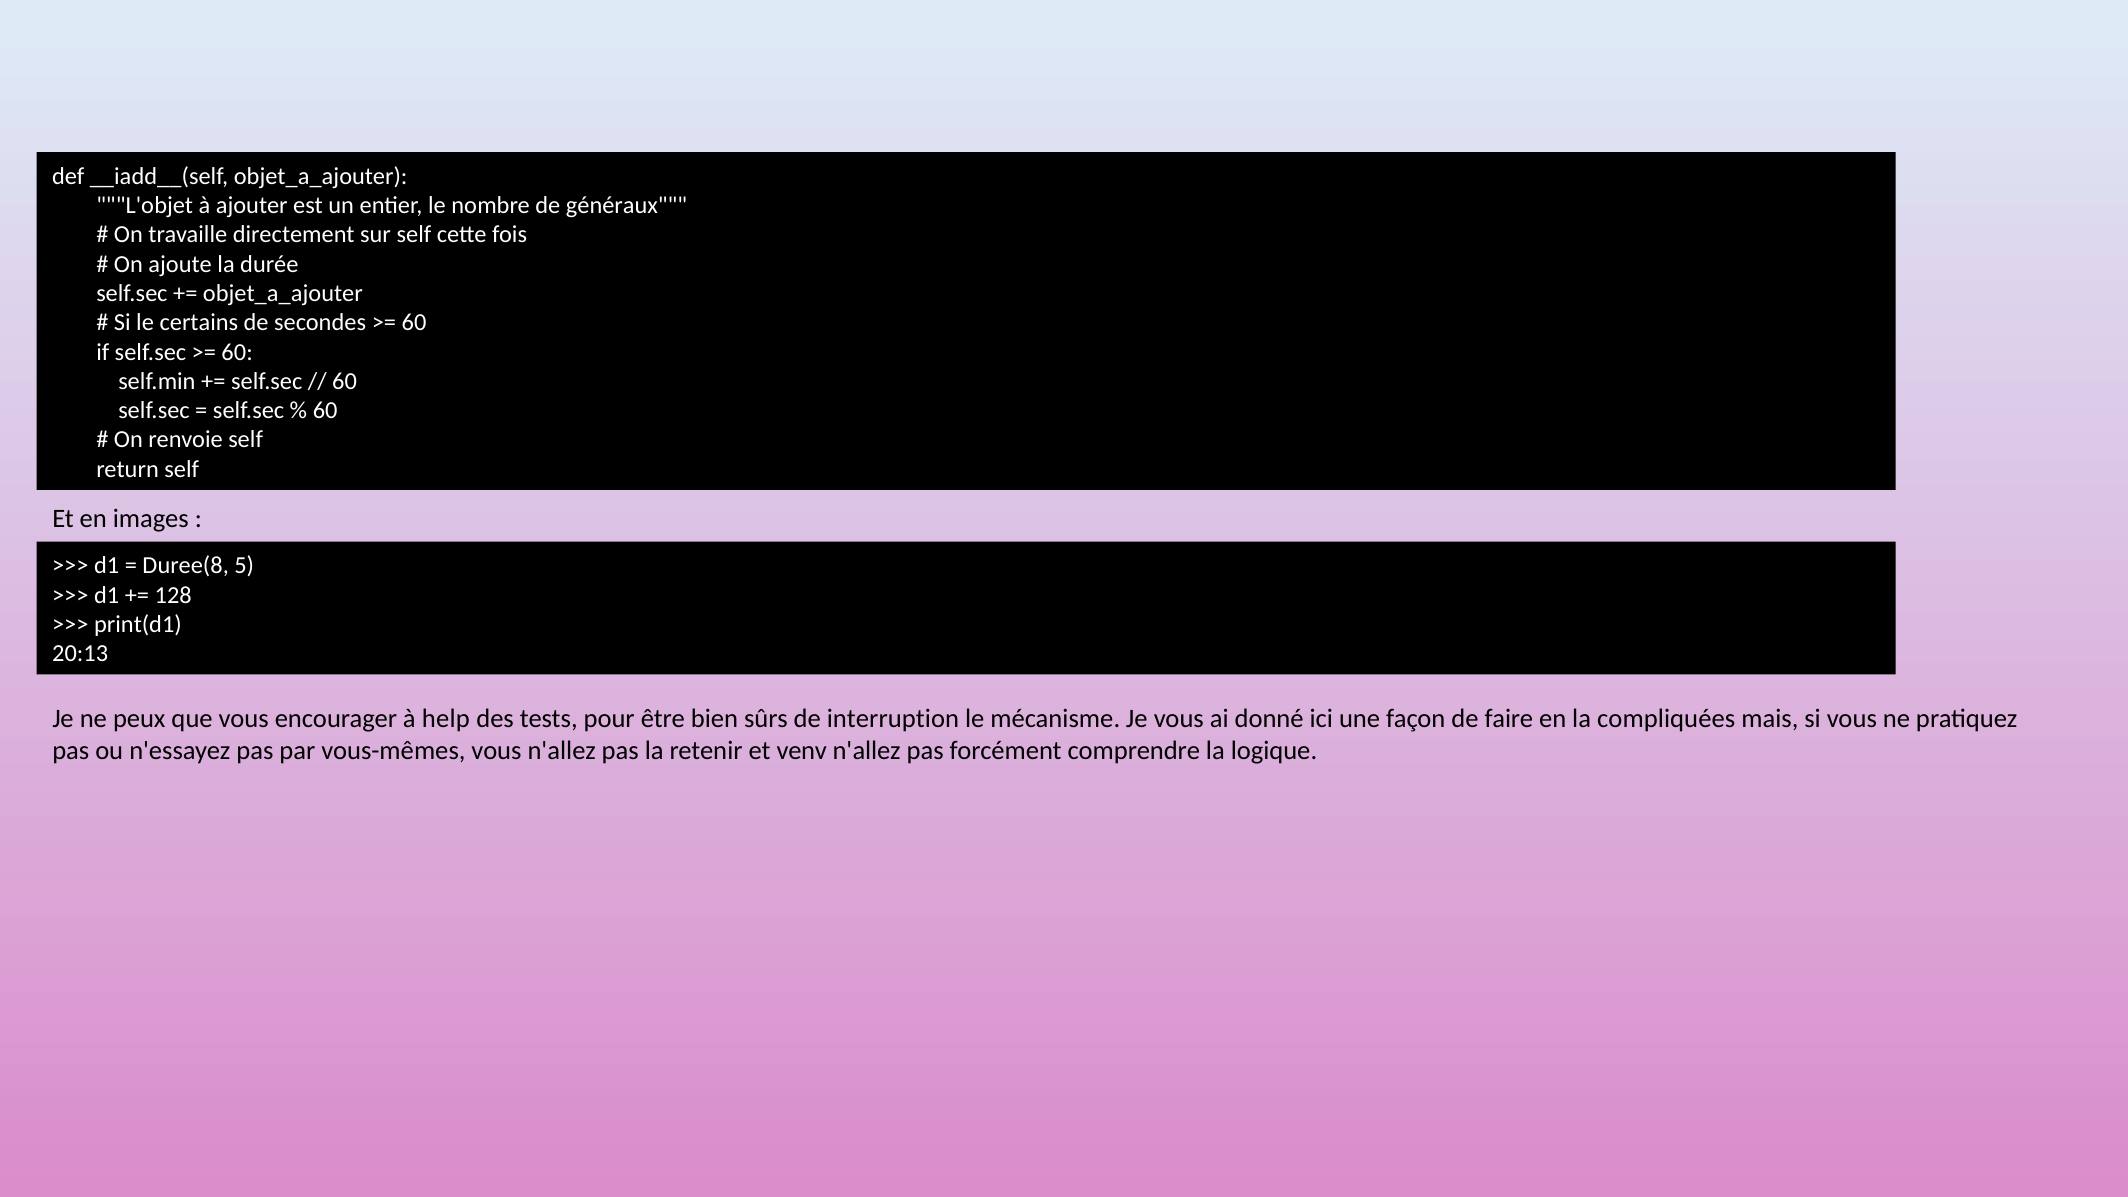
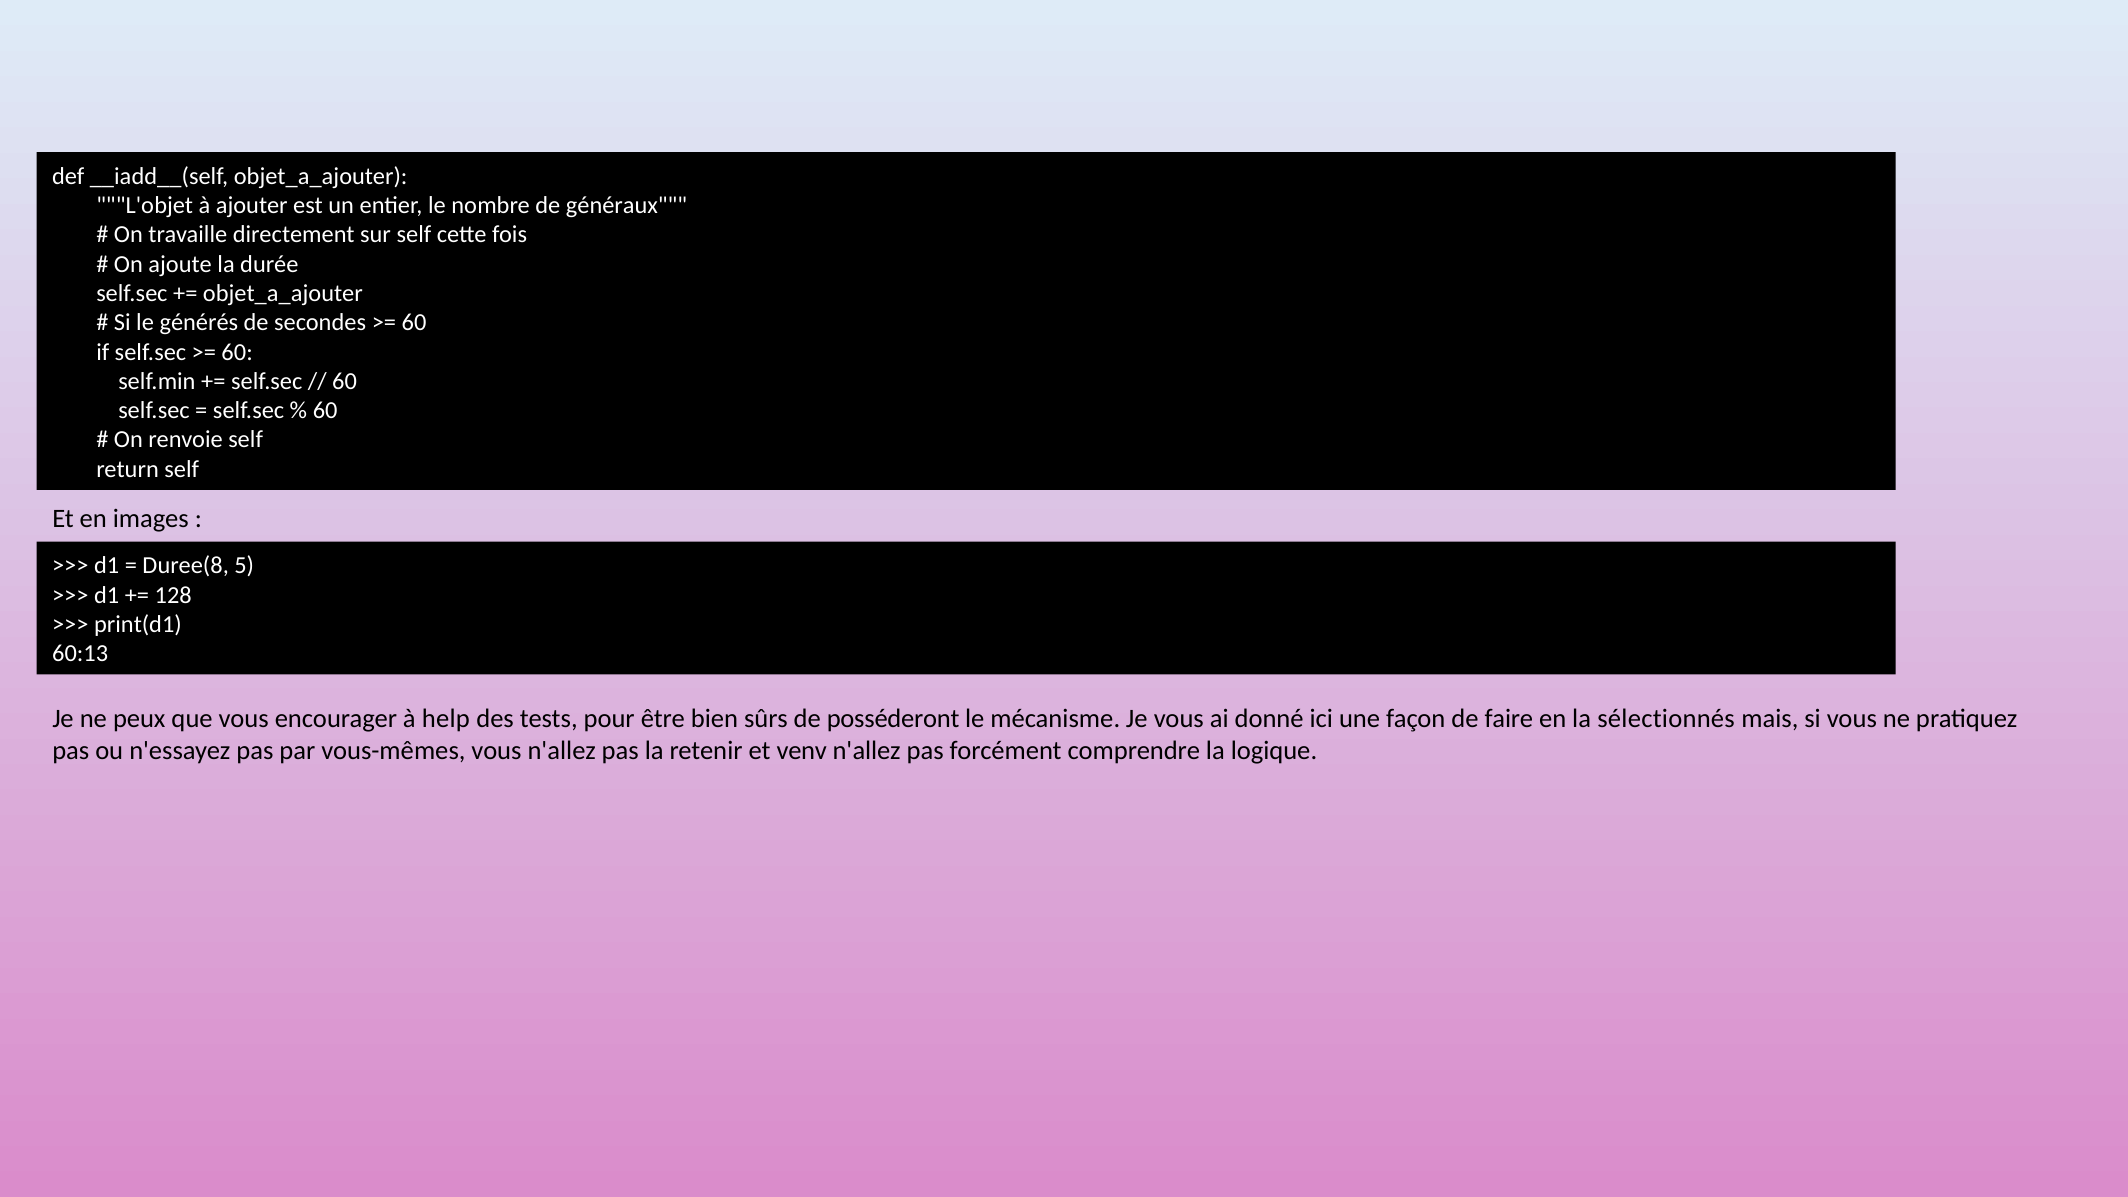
certains: certains -> générés
20:13: 20:13 -> 60:13
interruption: interruption -> posséderont
compliquées: compliquées -> sélectionnés
